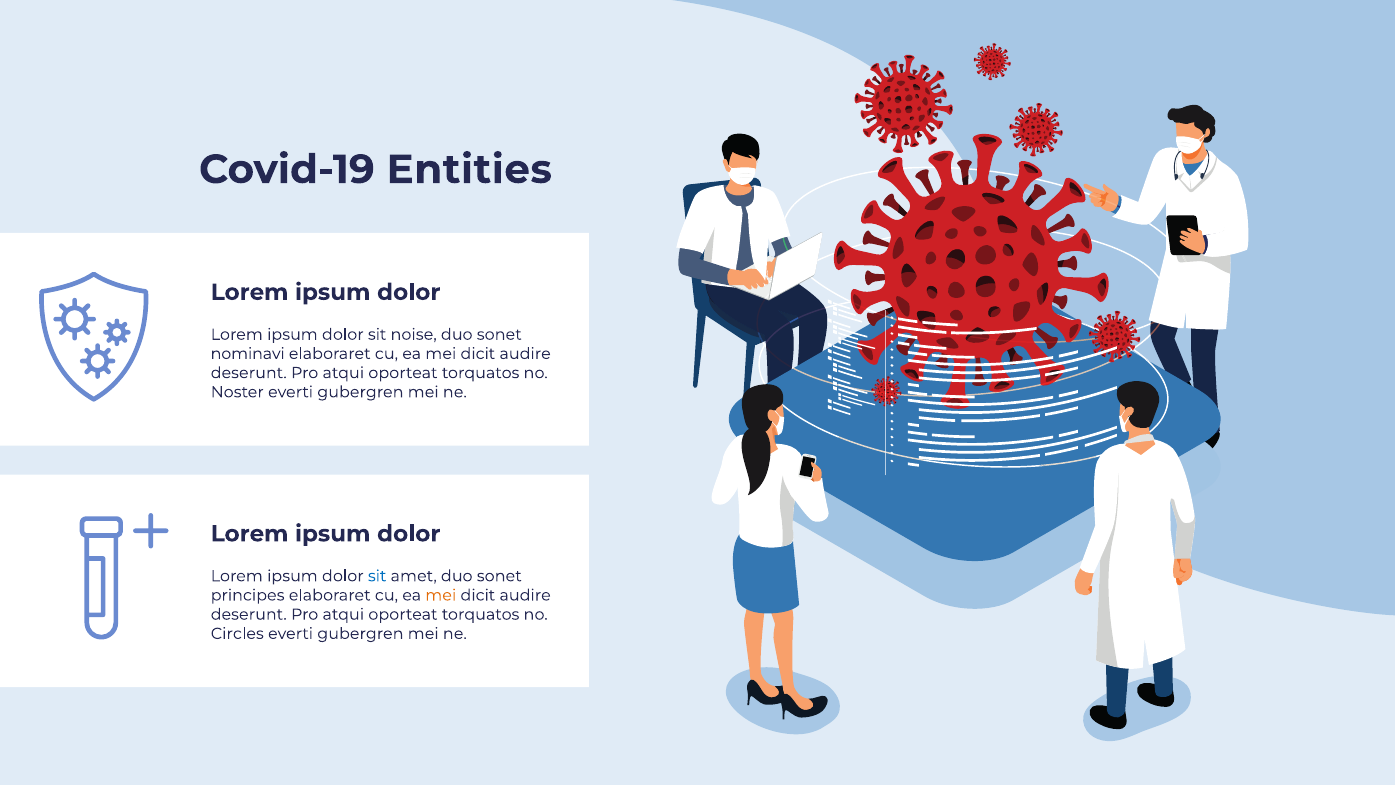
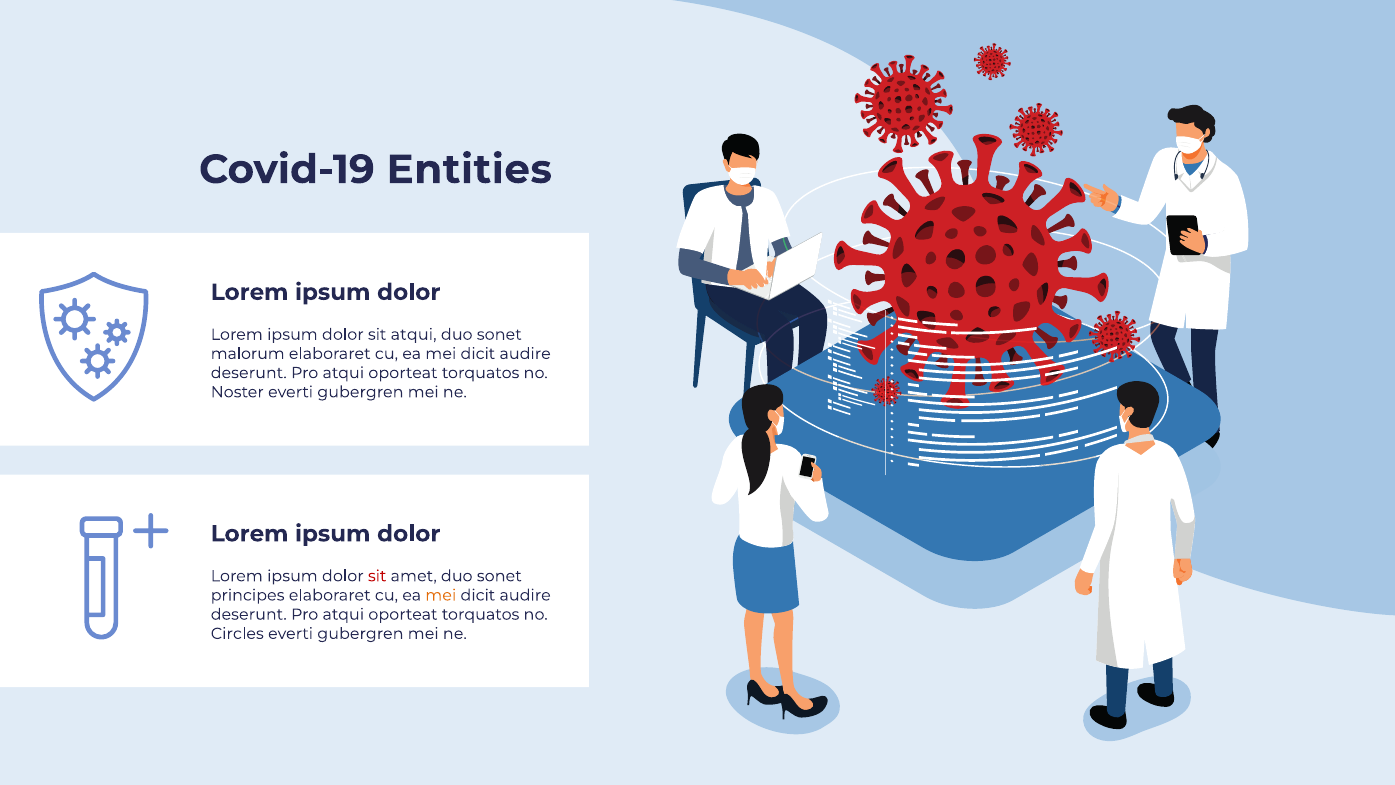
sit noise: noise -> atqui
nominavi: nominavi -> malorum
sit at (377, 576) colour: blue -> red
